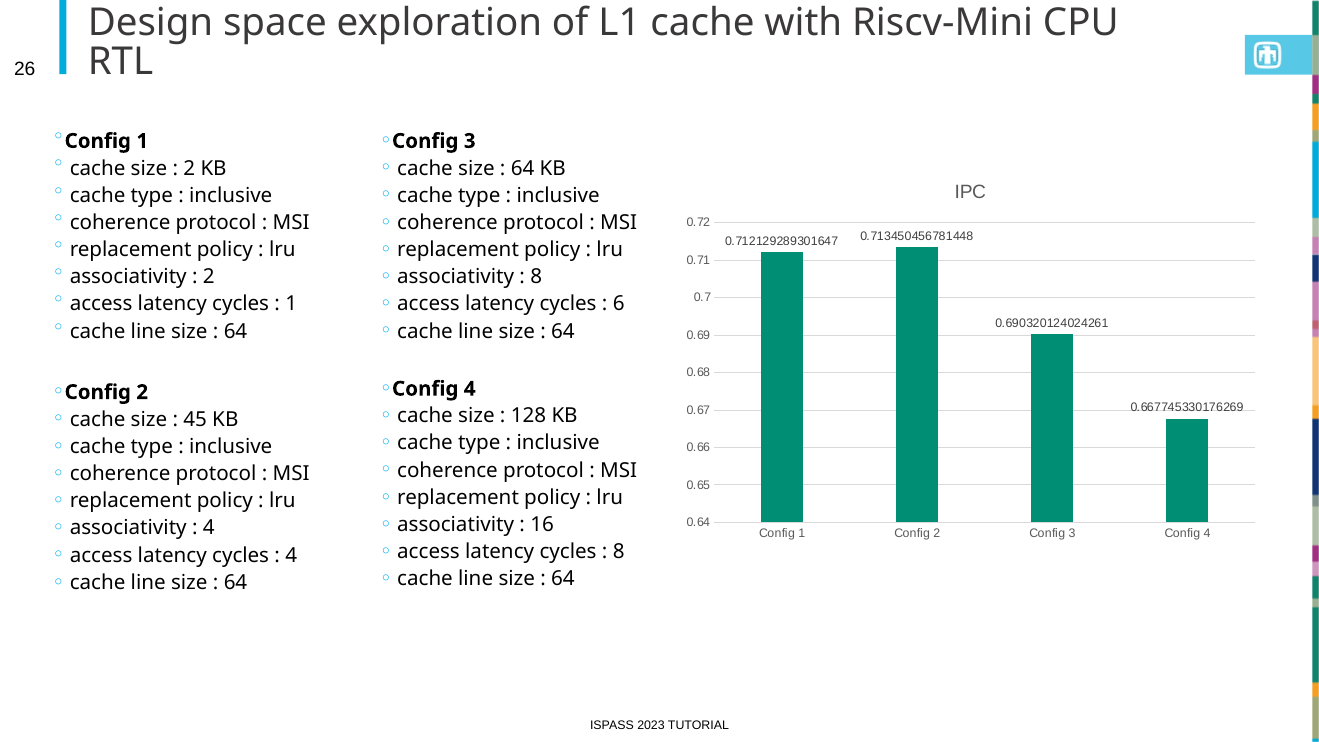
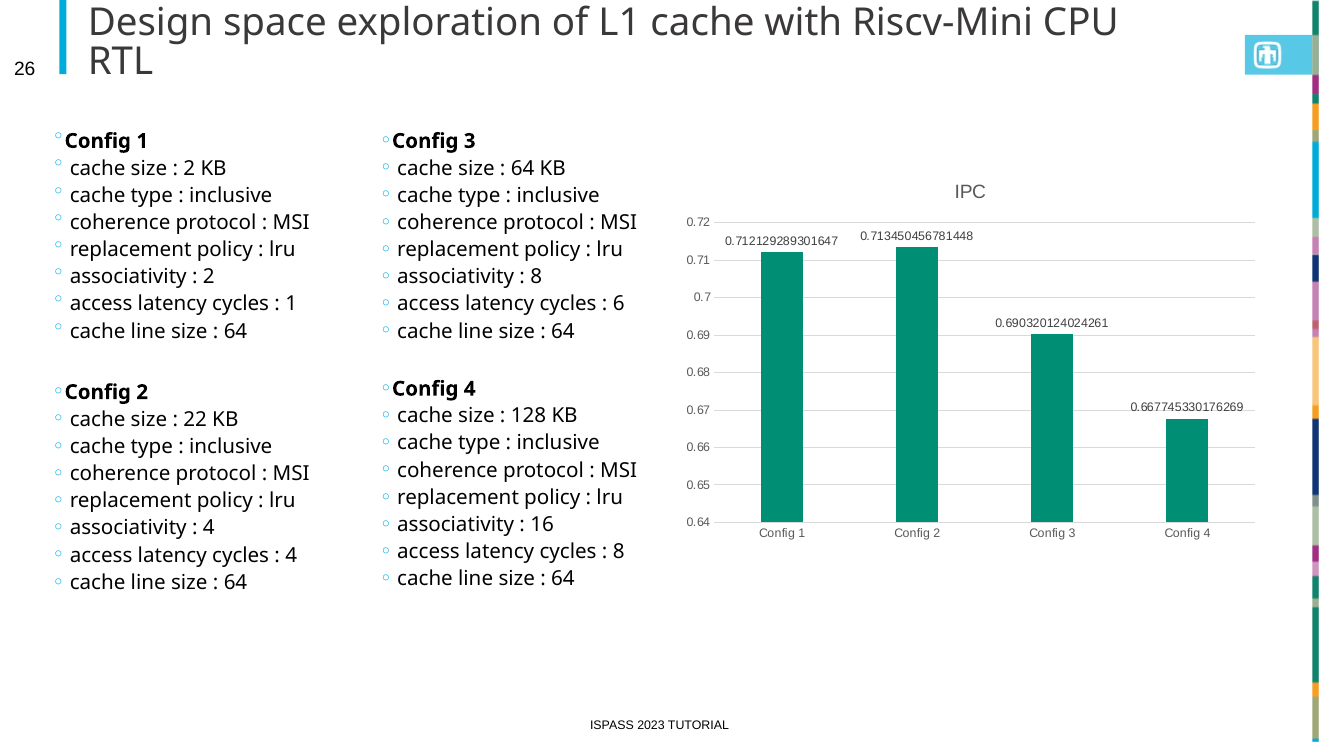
45: 45 -> 22
